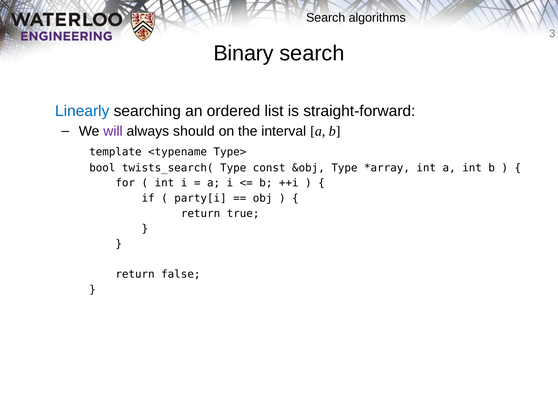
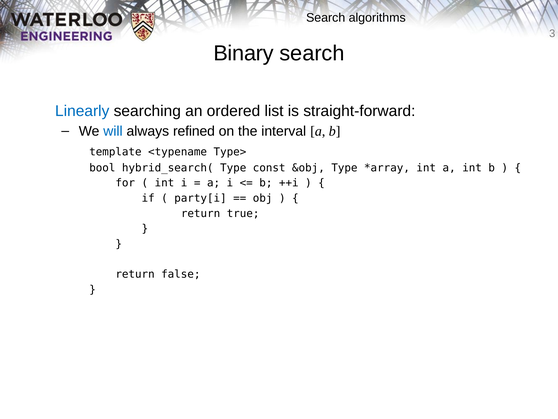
will colour: purple -> blue
should: should -> refined
twists_search(: twists_search( -> hybrid_search(
